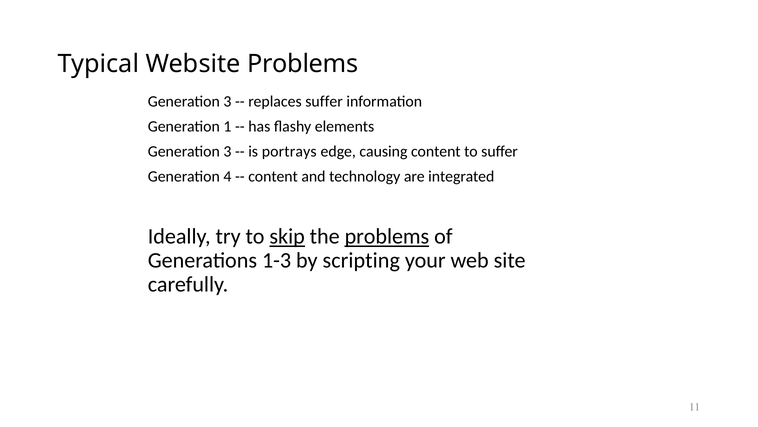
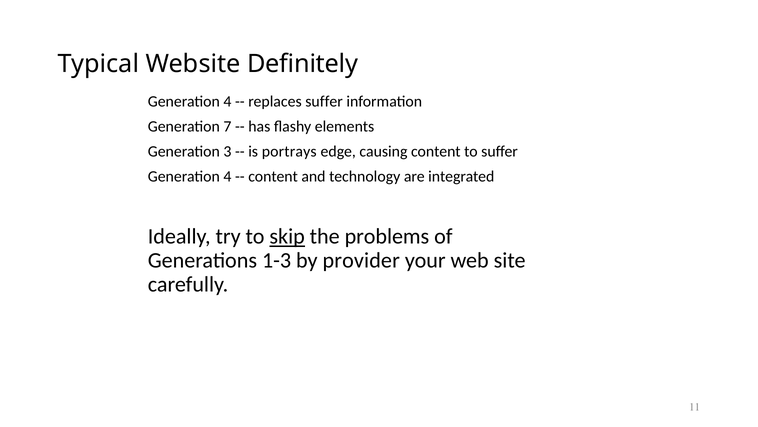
Website Problems: Problems -> Definitely
3 at (227, 101): 3 -> 4
1: 1 -> 7
problems at (387, 236) underline: present -> none
scripting: scripting -> provider
